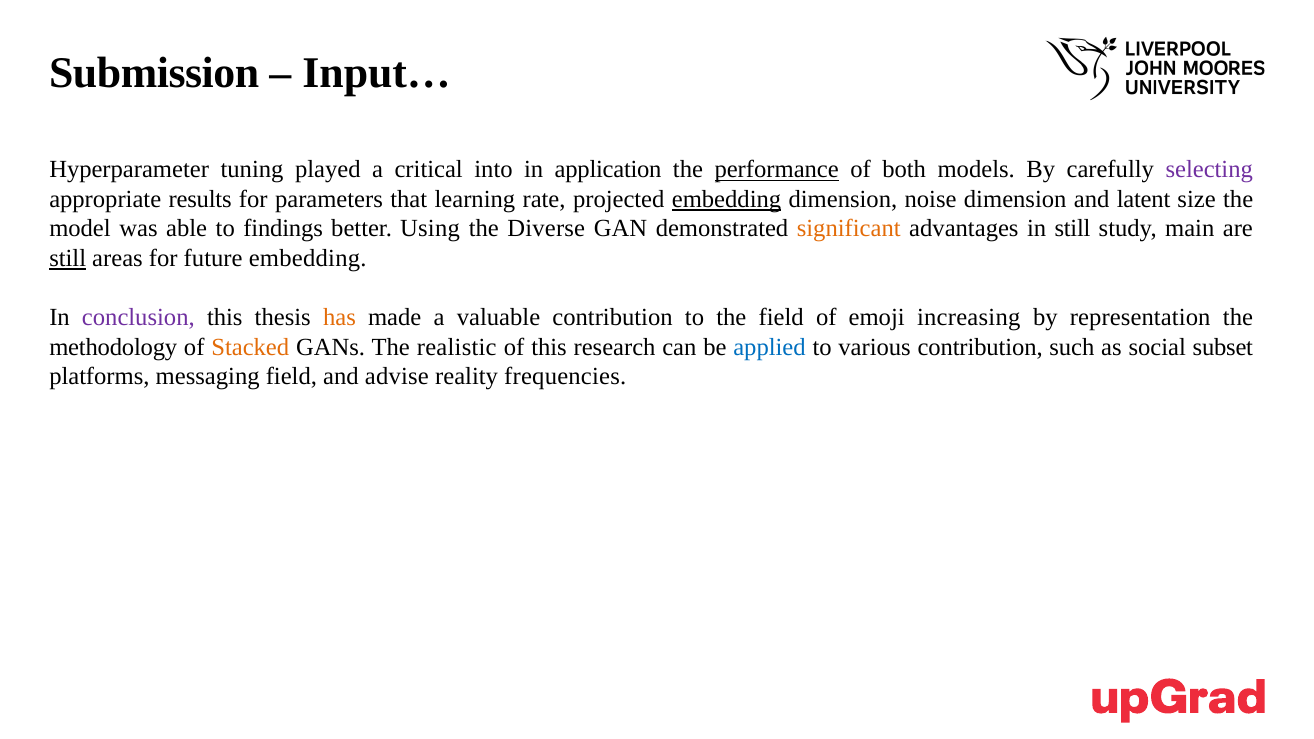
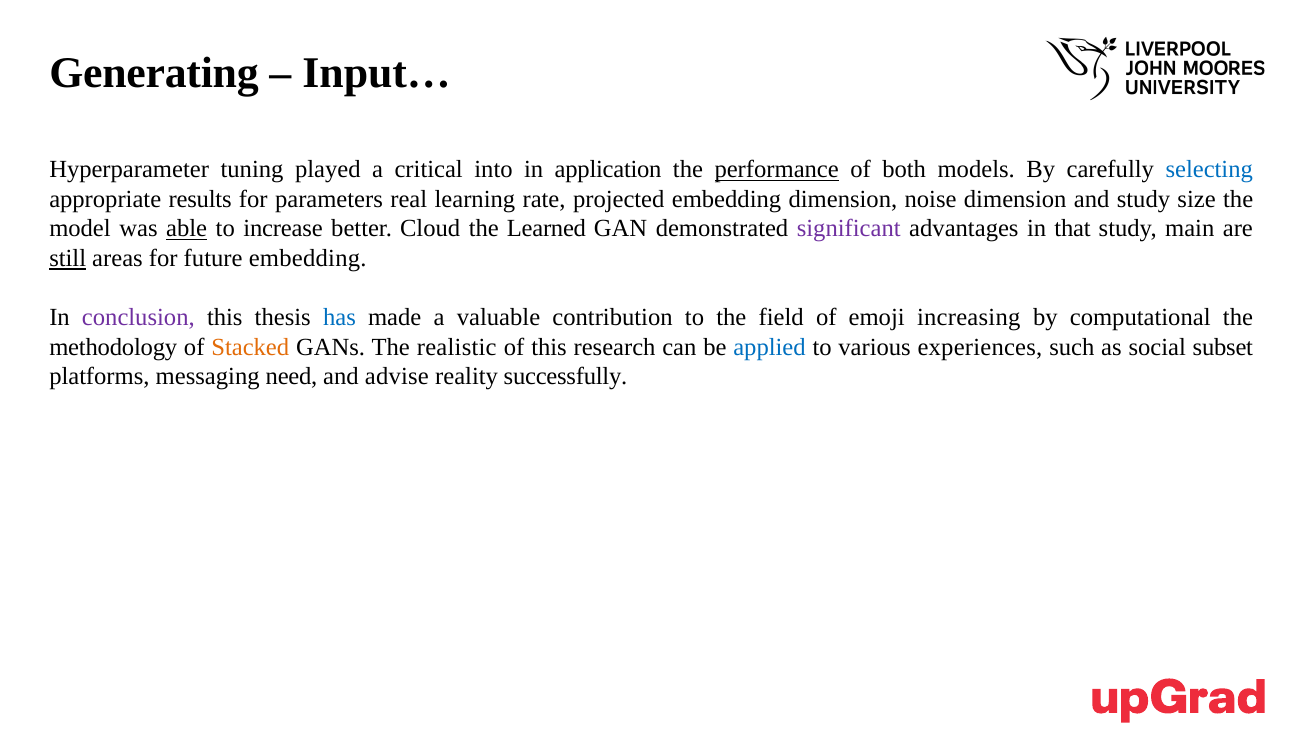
Submission: Submission -> Generating
selecting colour: purple -> blue
that: that -> real
embedding at (727, 199) underline: present -> none
and latent: latent -> study
able underline: none -> present
findings: findings -> increase
Using: Using -> Cloud
Diverse: Diverse -> Learned
significant colour: orange -> purple
in still: still -> that
has colour: orange -> blue
representation: representation -> computational
various contribution: contribution -> experiences
messaging field: field -> need
frequencies: frequencies -> successfully
